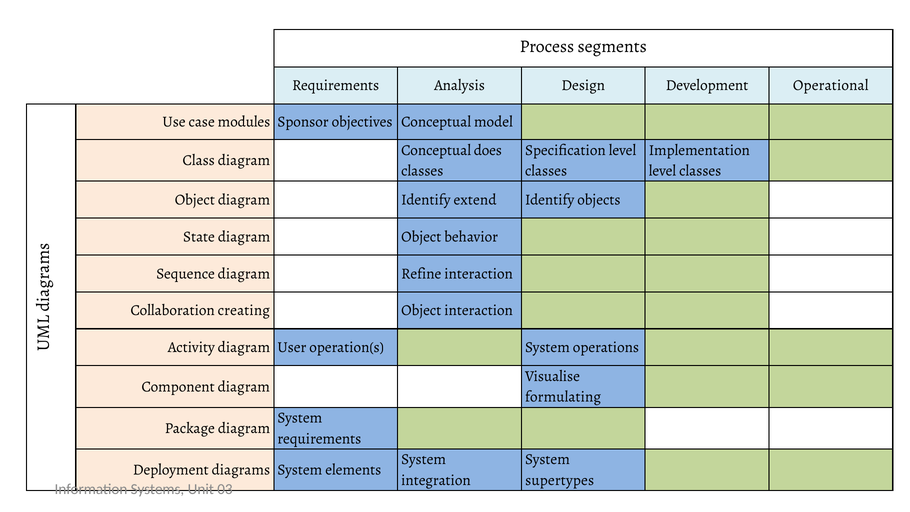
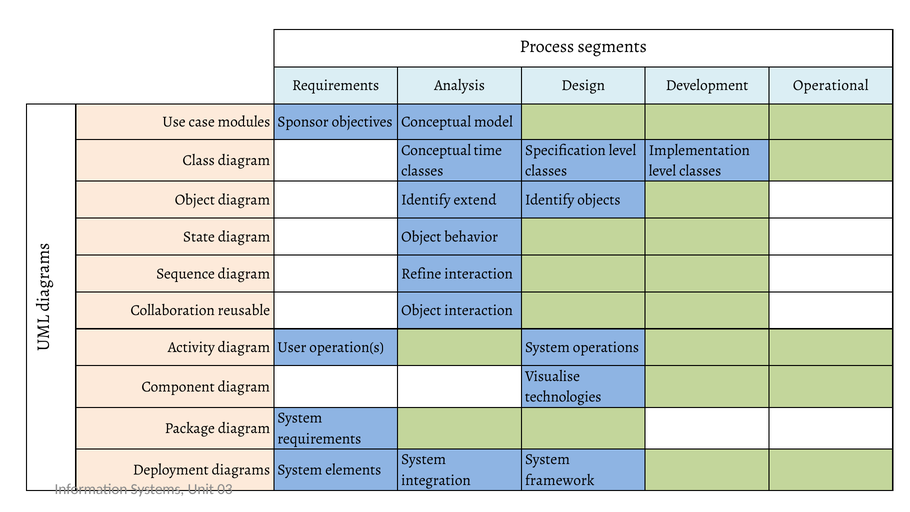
does: does -> time
creating: creating -> reusable
formulating: formulating -> technologies
supertypes: supertypes -> framework
